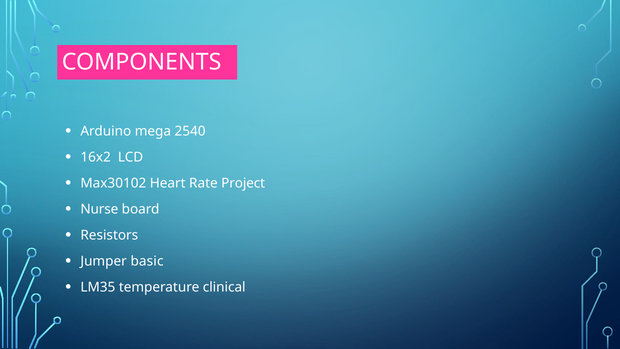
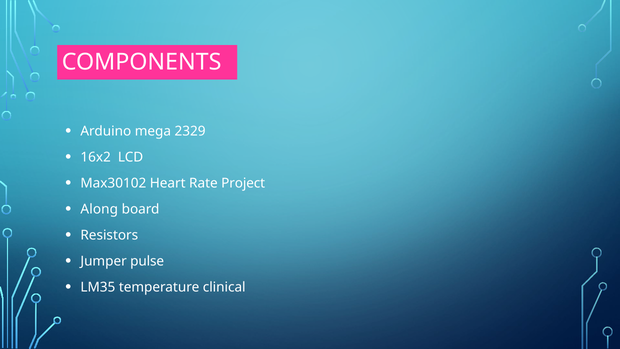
2540: 2540 -> 2329
Nurse: Nurse -> Along
basic: basic -> pulse
